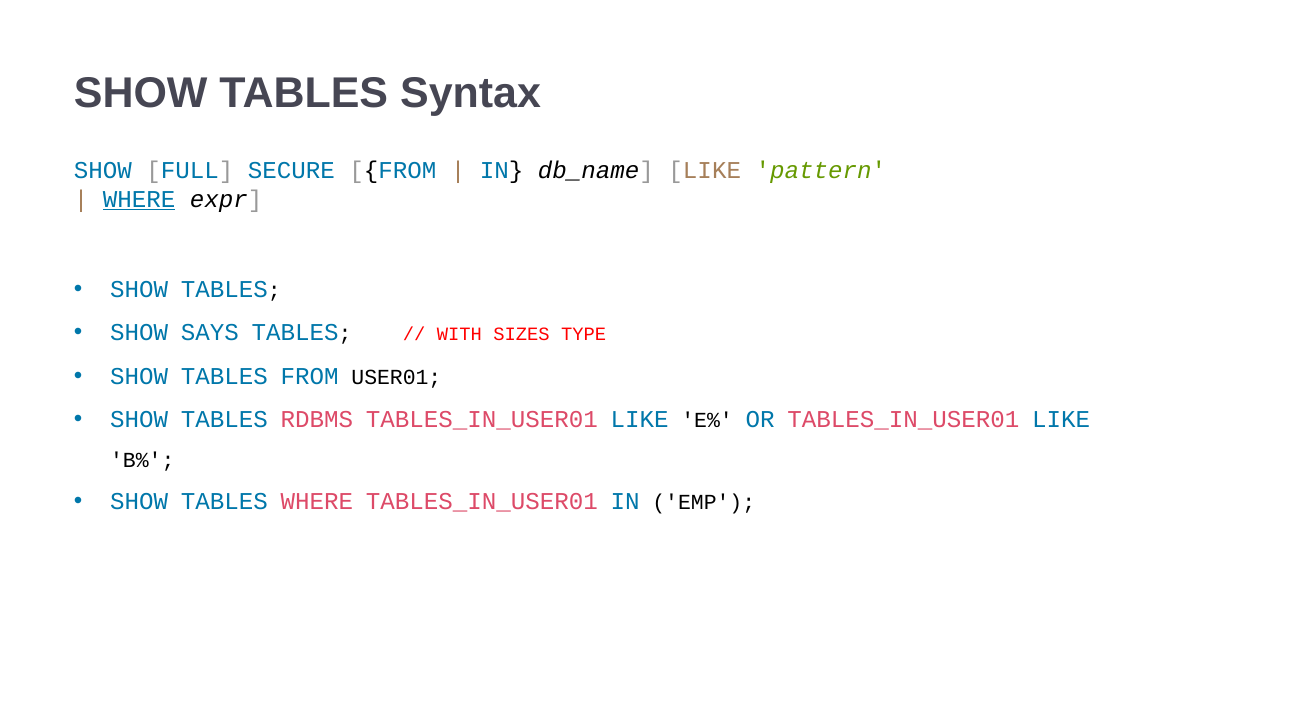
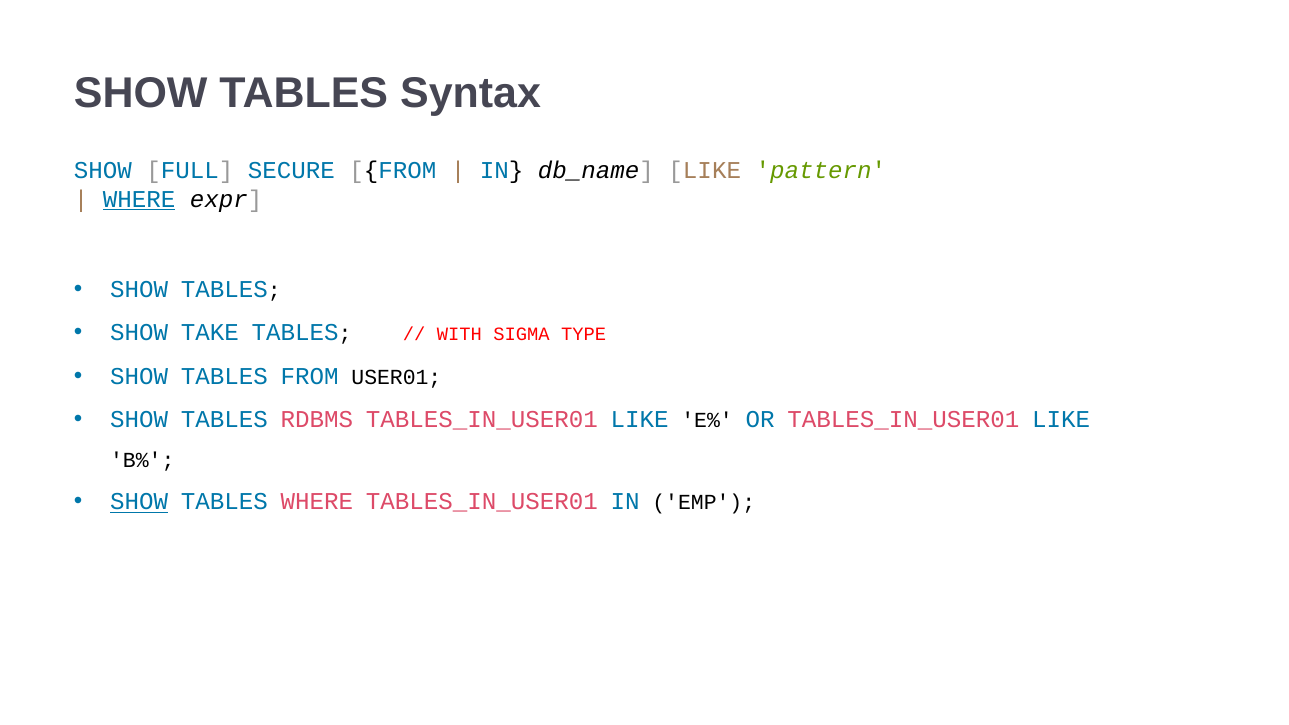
SAYS: SAYS -> TAKE
SIZES: SIZES -> SIGMA
SHOW at (139, 502) underline: none -> present
